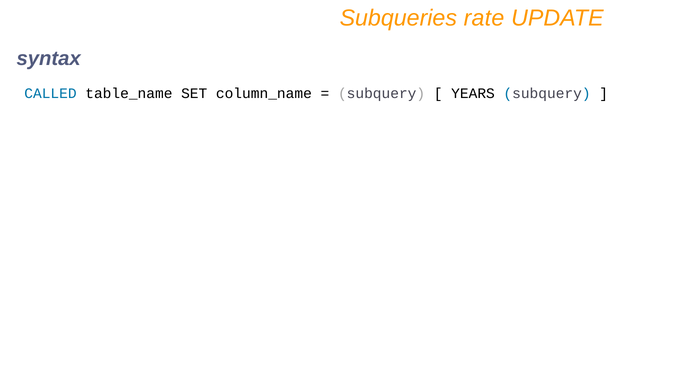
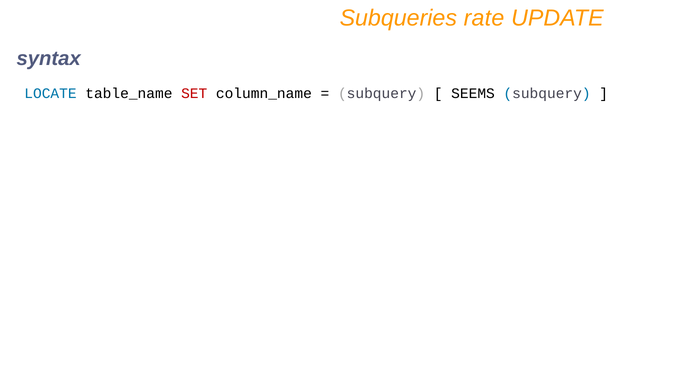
CALLED: CALLED -> LOCATE
SET colour: black -> red
YEARS: YEARS -> SEEMS
